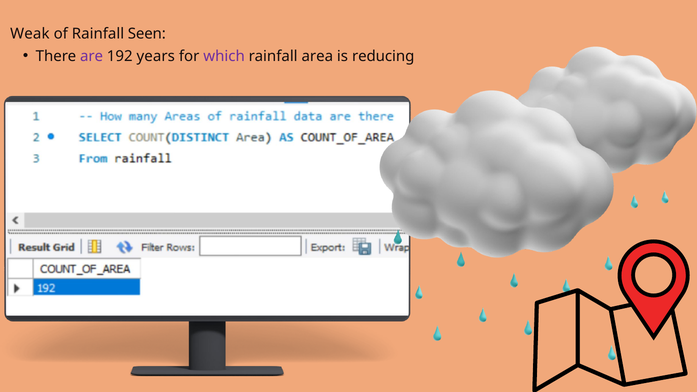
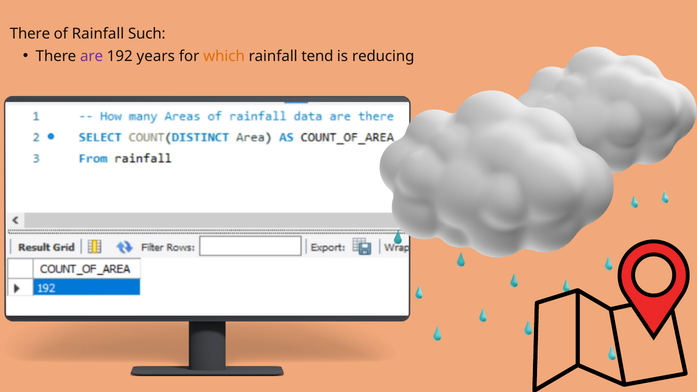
Weak at (30, 34): Weak -> There
Seen: Seen -> Such
which colour: purple -> orange
area: area -> tend
